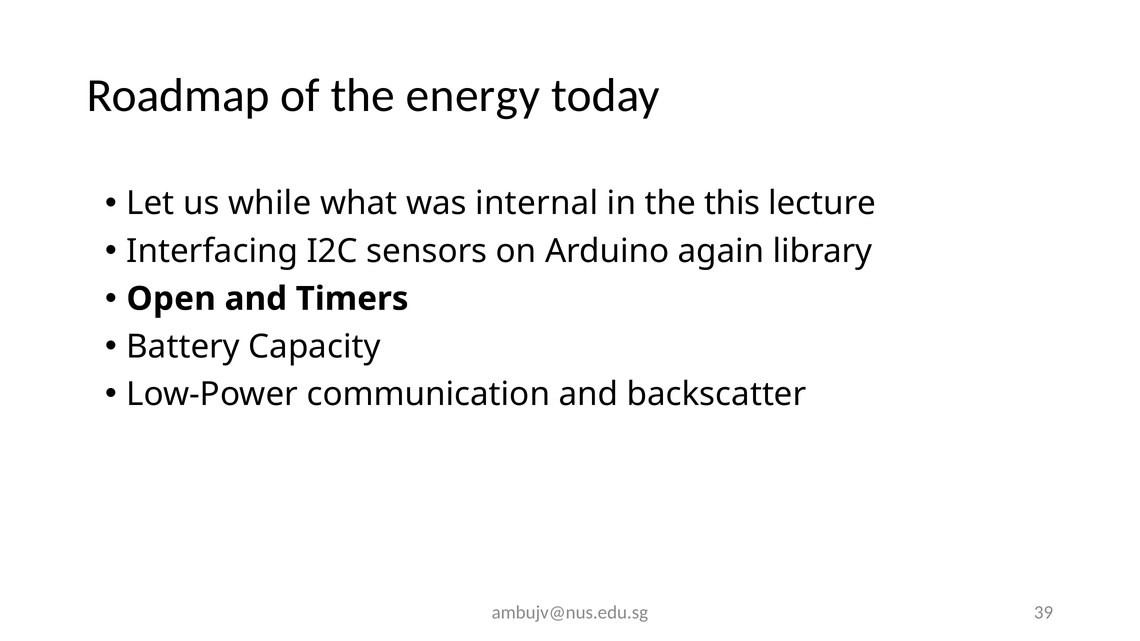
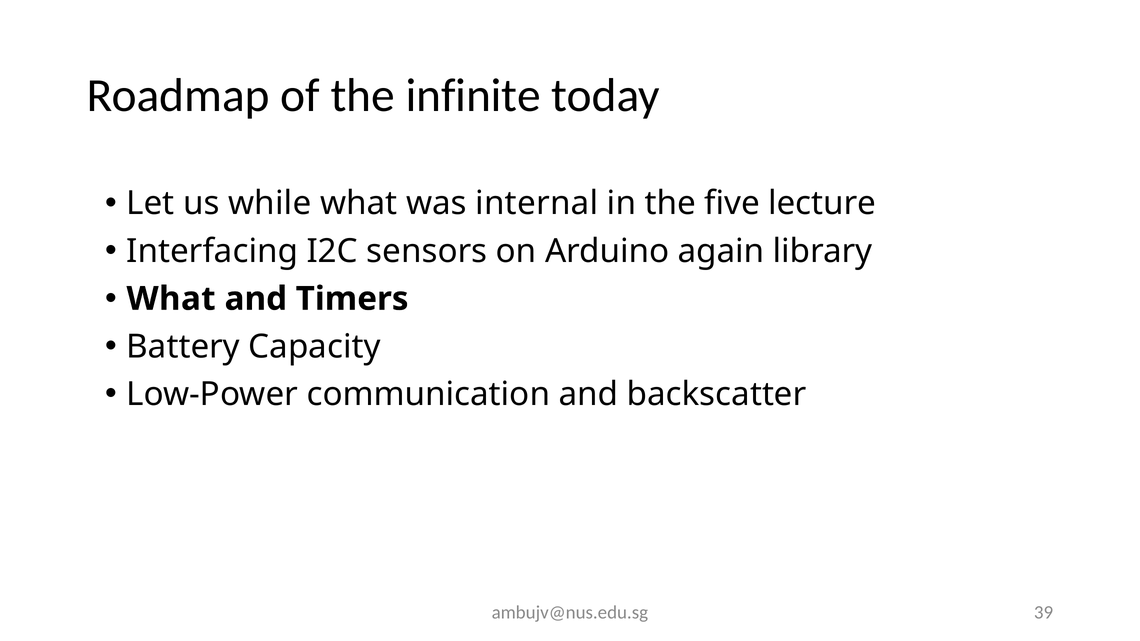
energy: energy -> infinite
this: this -> five
Open at (171, 299): Open -> What
